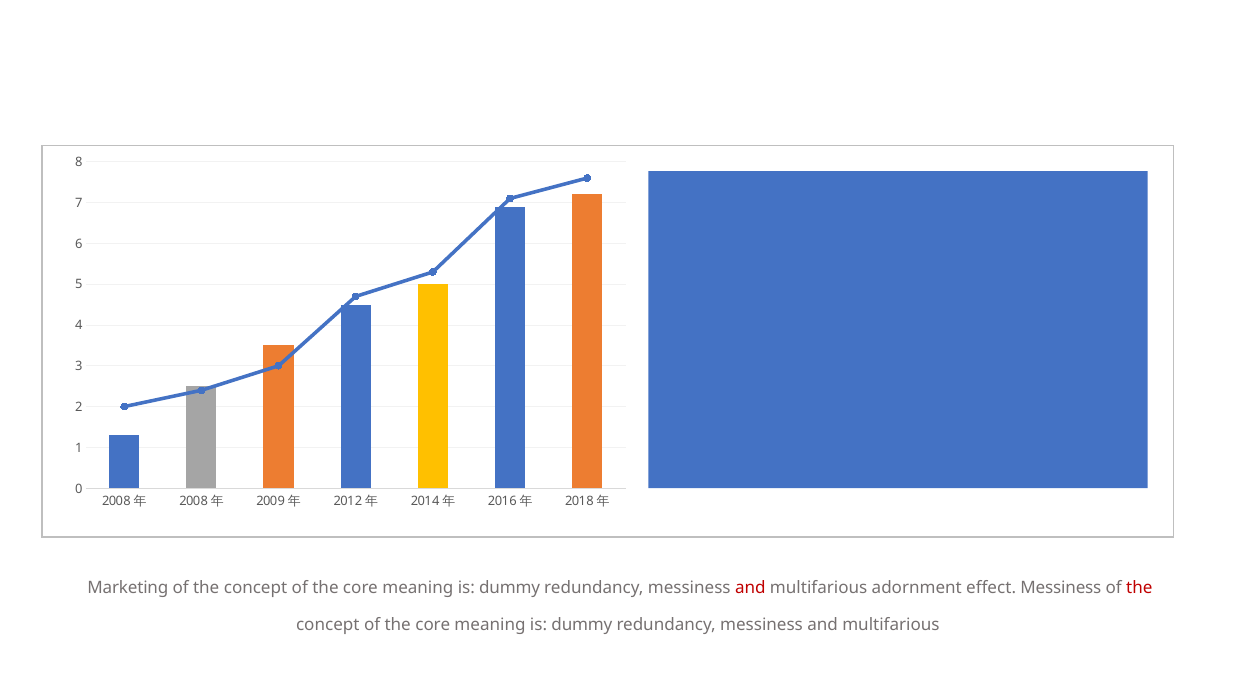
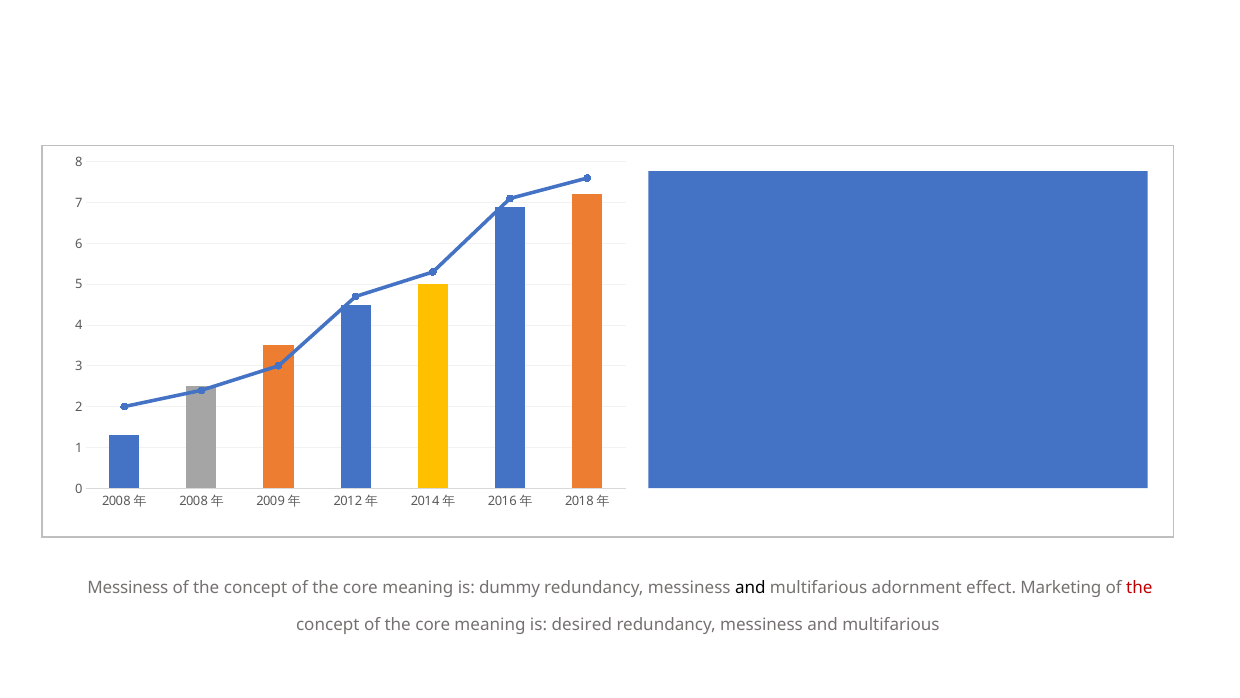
Marketing at (128, 587): Marketing -> Messiness
and at (750, 587) colour: red -> black
effect Messiness: Messiness -> Marketing
dummy at (582, 625): dummy -> desired
